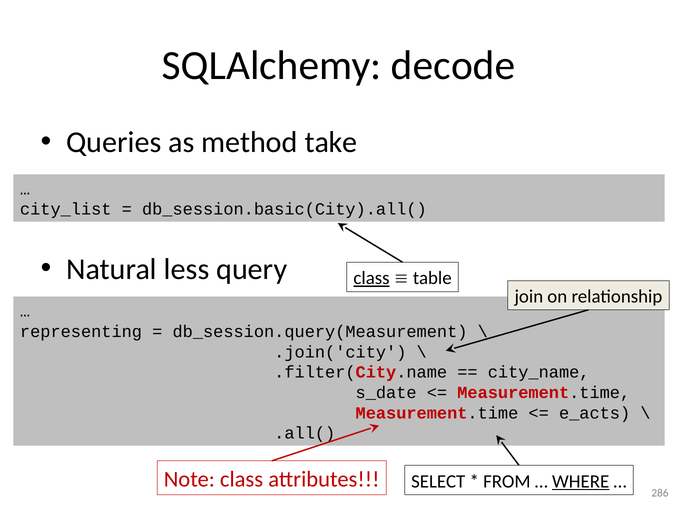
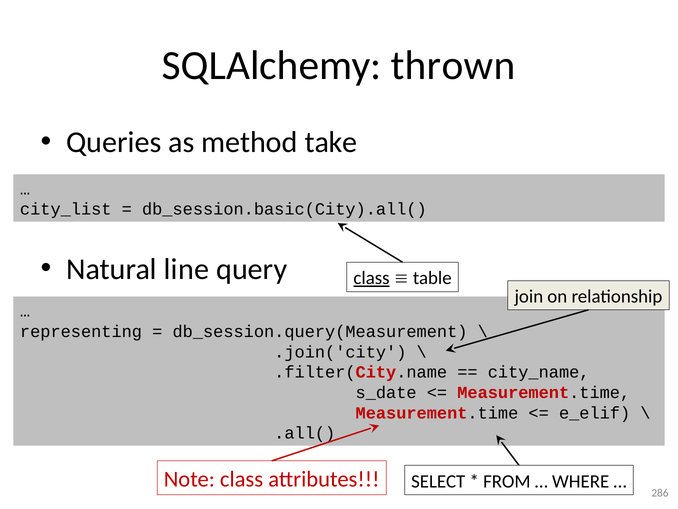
decode: decode -> thrown
less: less -> line
e_acts: e_acts -> e_elif
WHERE underline: present -> none
